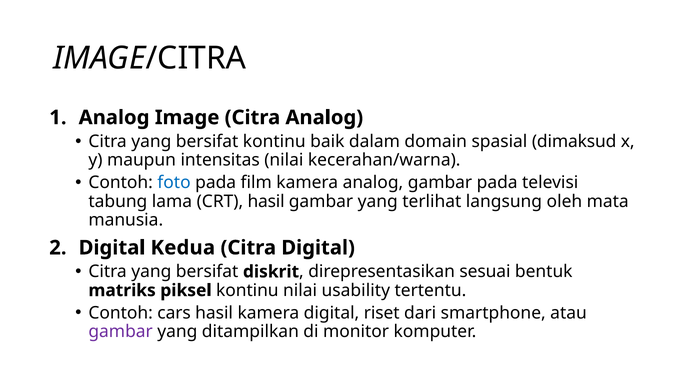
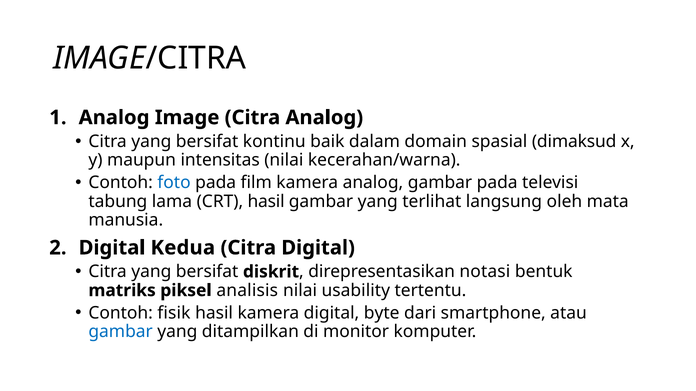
sesuai: sesuai -> notasi
piksel kontinu: kontinu -> analisis
cars: cars -> fisik
riset: riset -> byte
gambar at (121, 332) colour: purple -> blue
